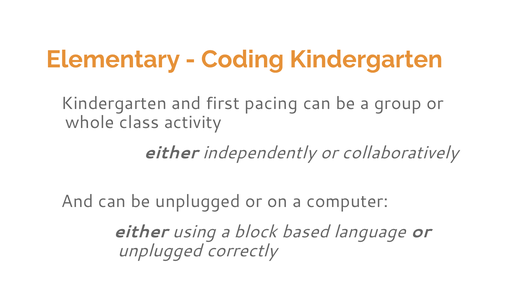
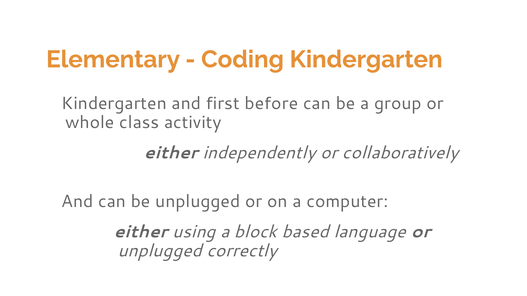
pacing: pacing -> before
